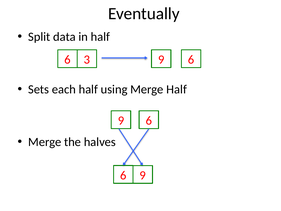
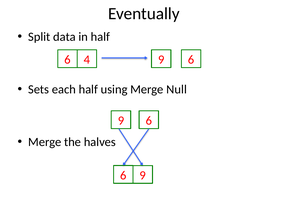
3: 3 -> 4
Merge Half: Half -> Null
